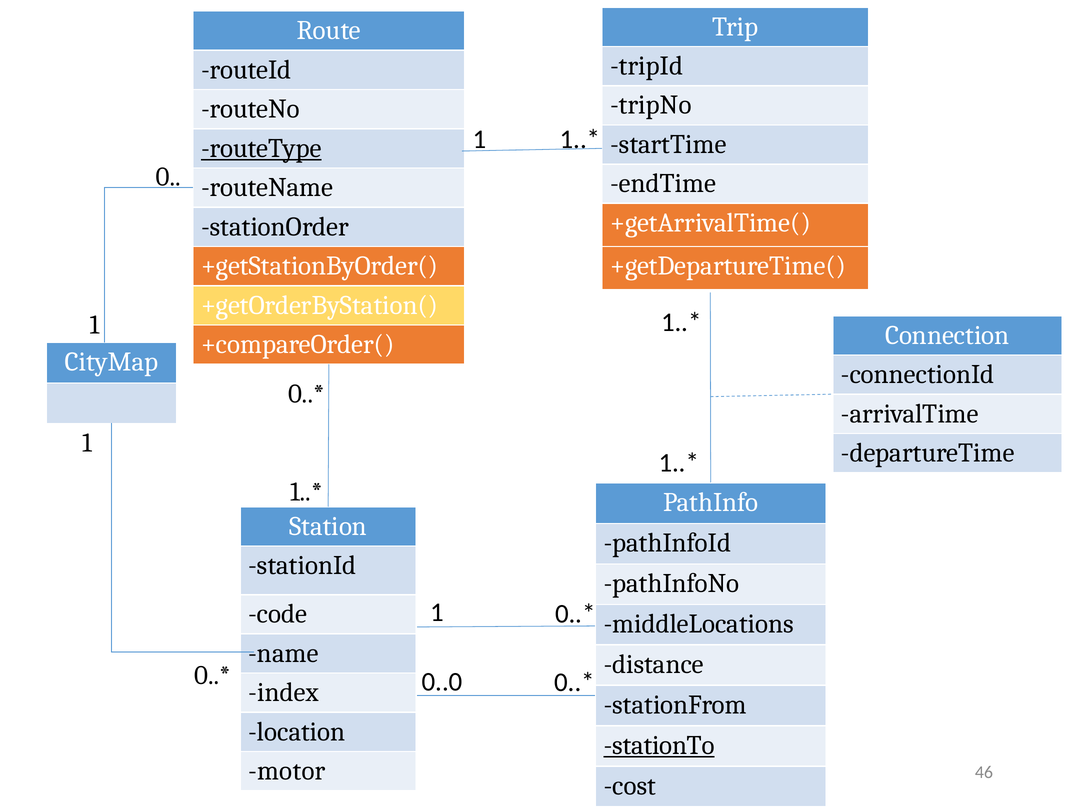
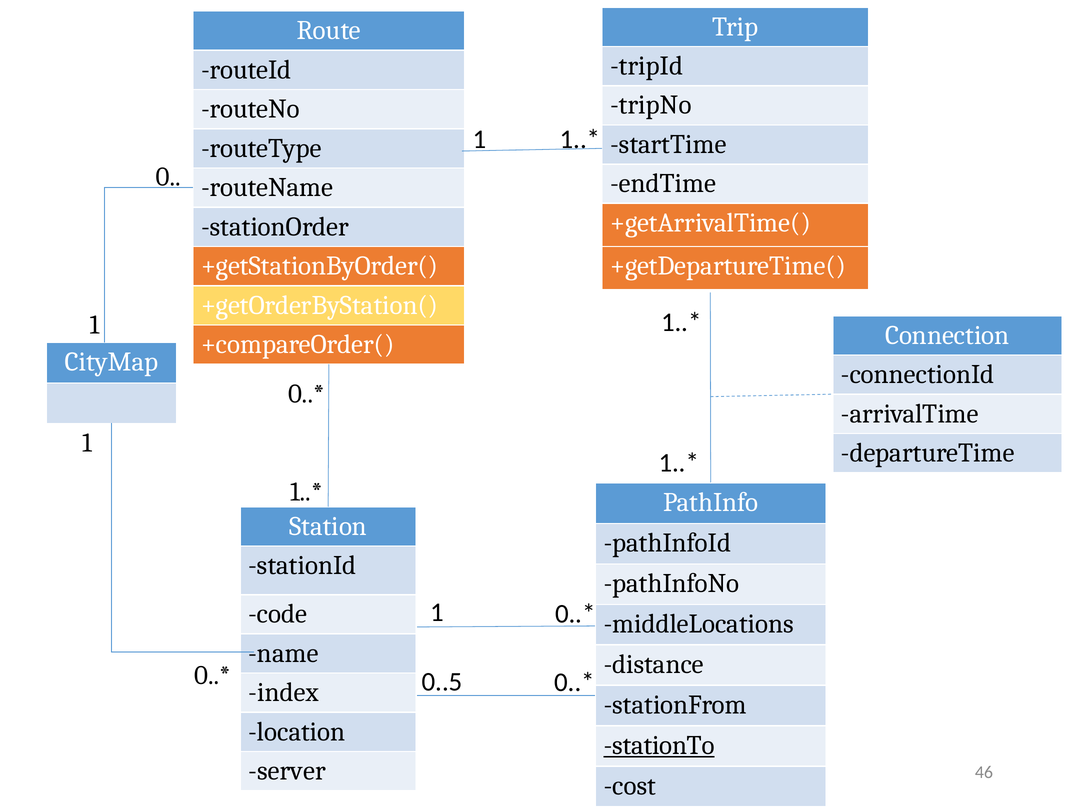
routeType underline: present -> none
0..0: 0..0 -> 0..5
motor: motor -> server
